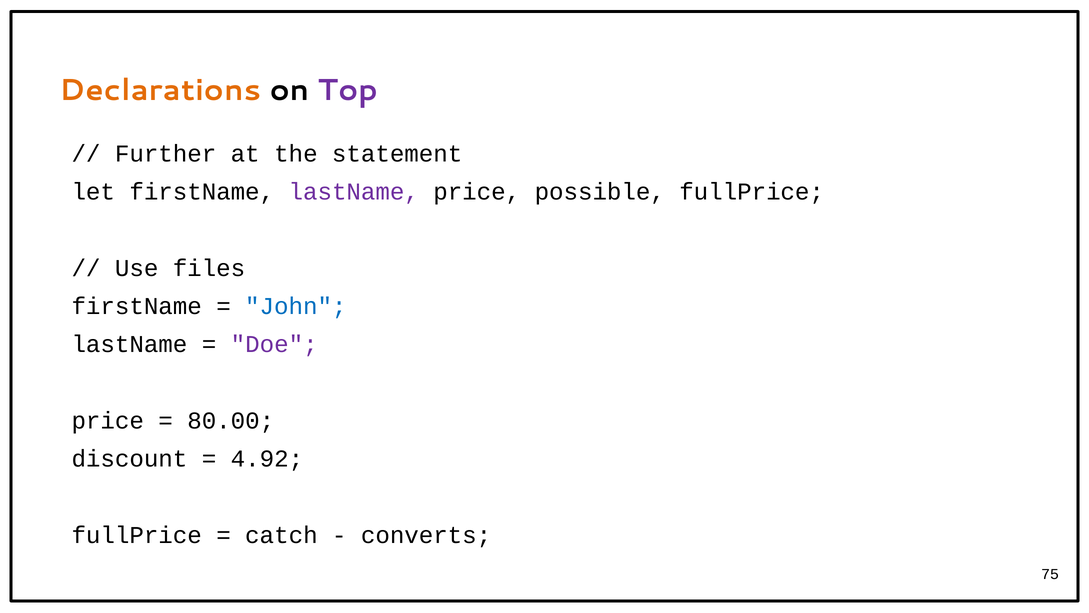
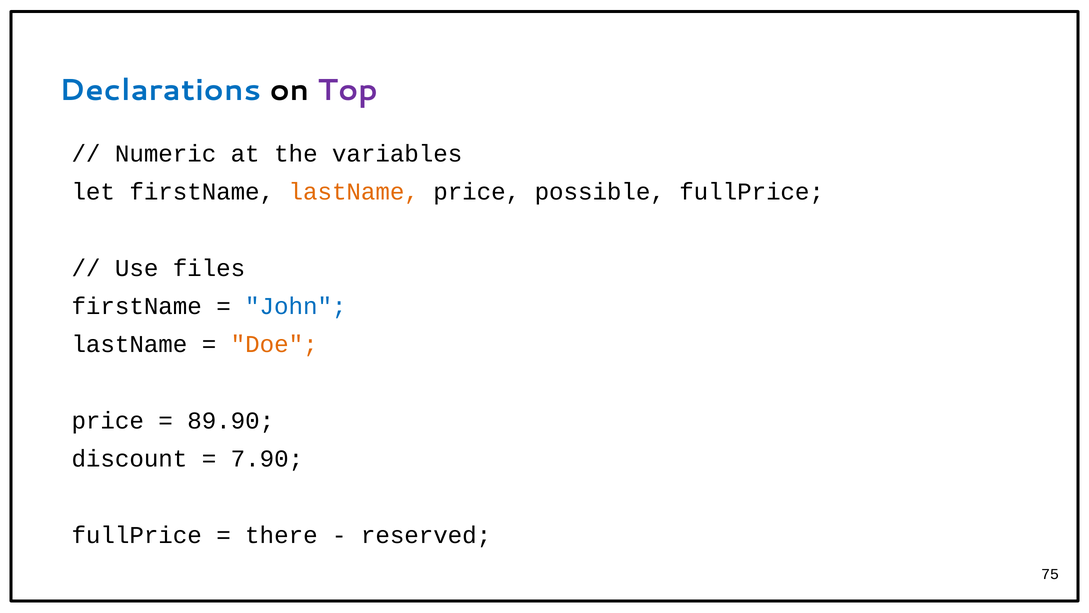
Declarations colour: orange -> blue
Further: Further -> Numeric
statement: statement -> variables
lastName at (354, 192) colour: purple -> orange
Doe colour: purple -> orange
80.00: 80.00 -> 89.90
4.92: 4.92 -> 7.90
catch: catch -> there
converts: converts -> reserved
